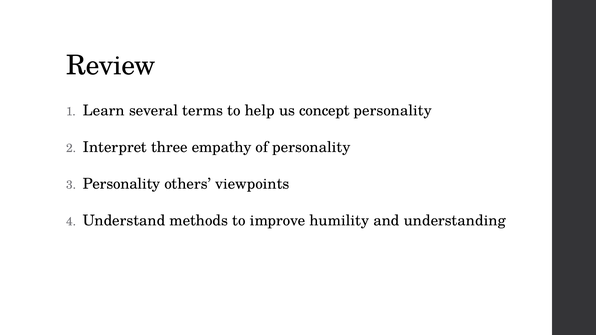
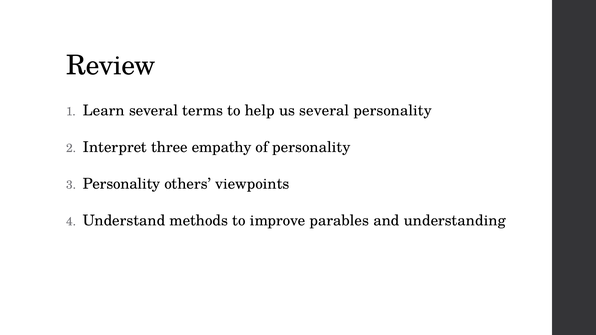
us concept: concept -> several
humility: humility -> parables
